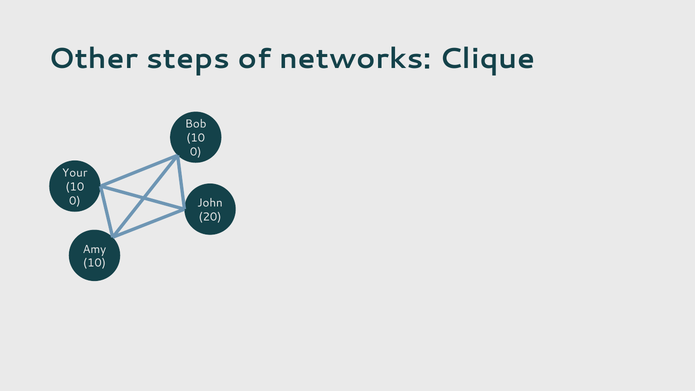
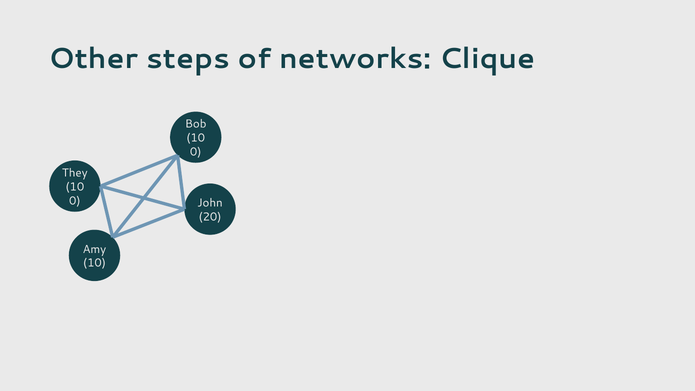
Your: Your -> They
